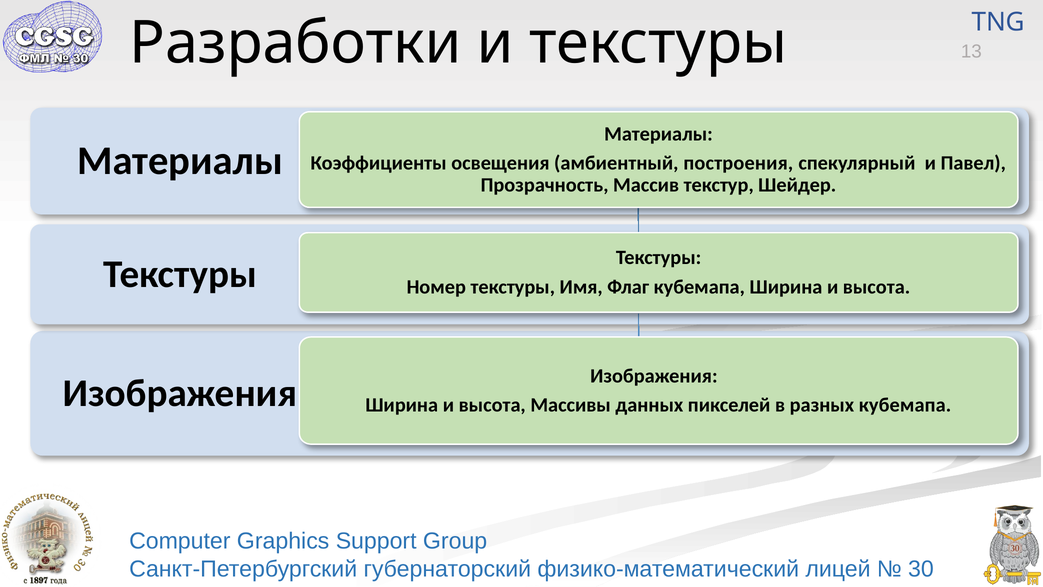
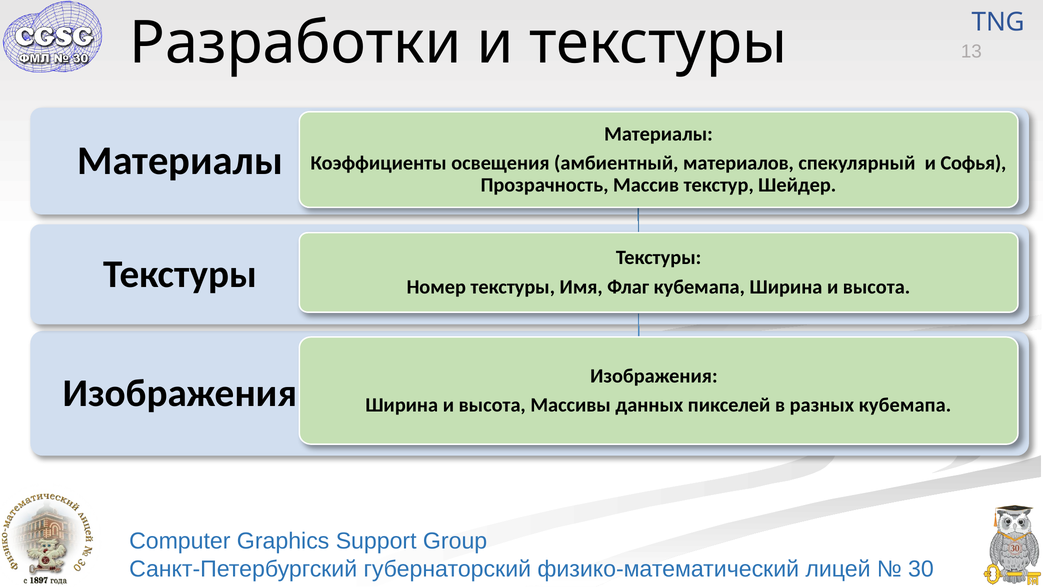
построения: построения -> материалов
Павел: Павел -> Софья
